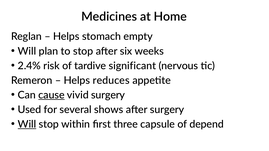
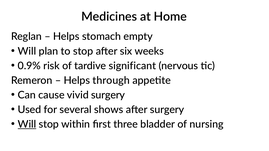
2.4%: 2.4% -> 0.9%
reduces: reduces -> through
cause underline: present -> none
capsule: capsule -> bladder
depend: depend -> nursing
